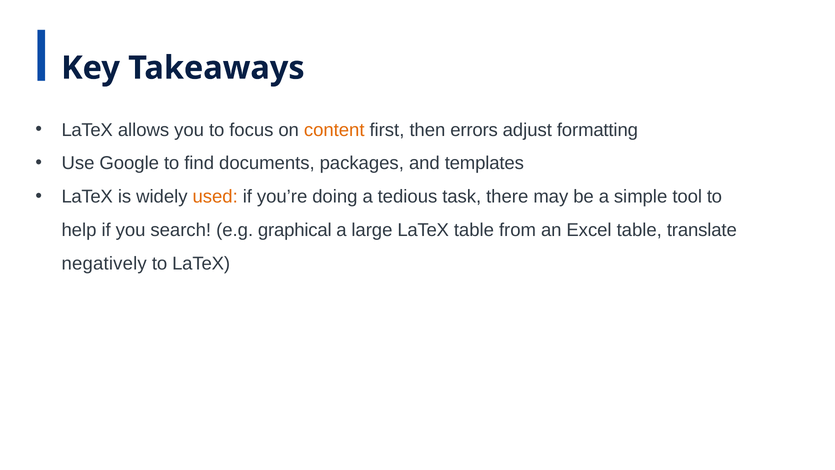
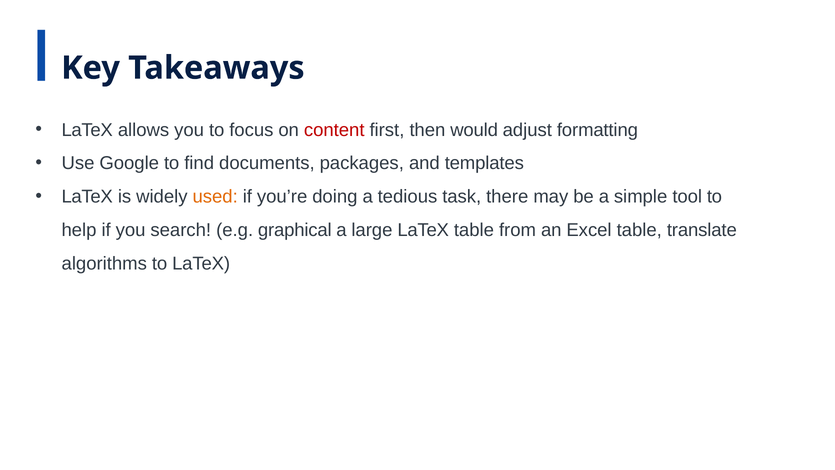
content colour: orange -> red
errors: errors -> would
negatively: negatively -> algorithms
